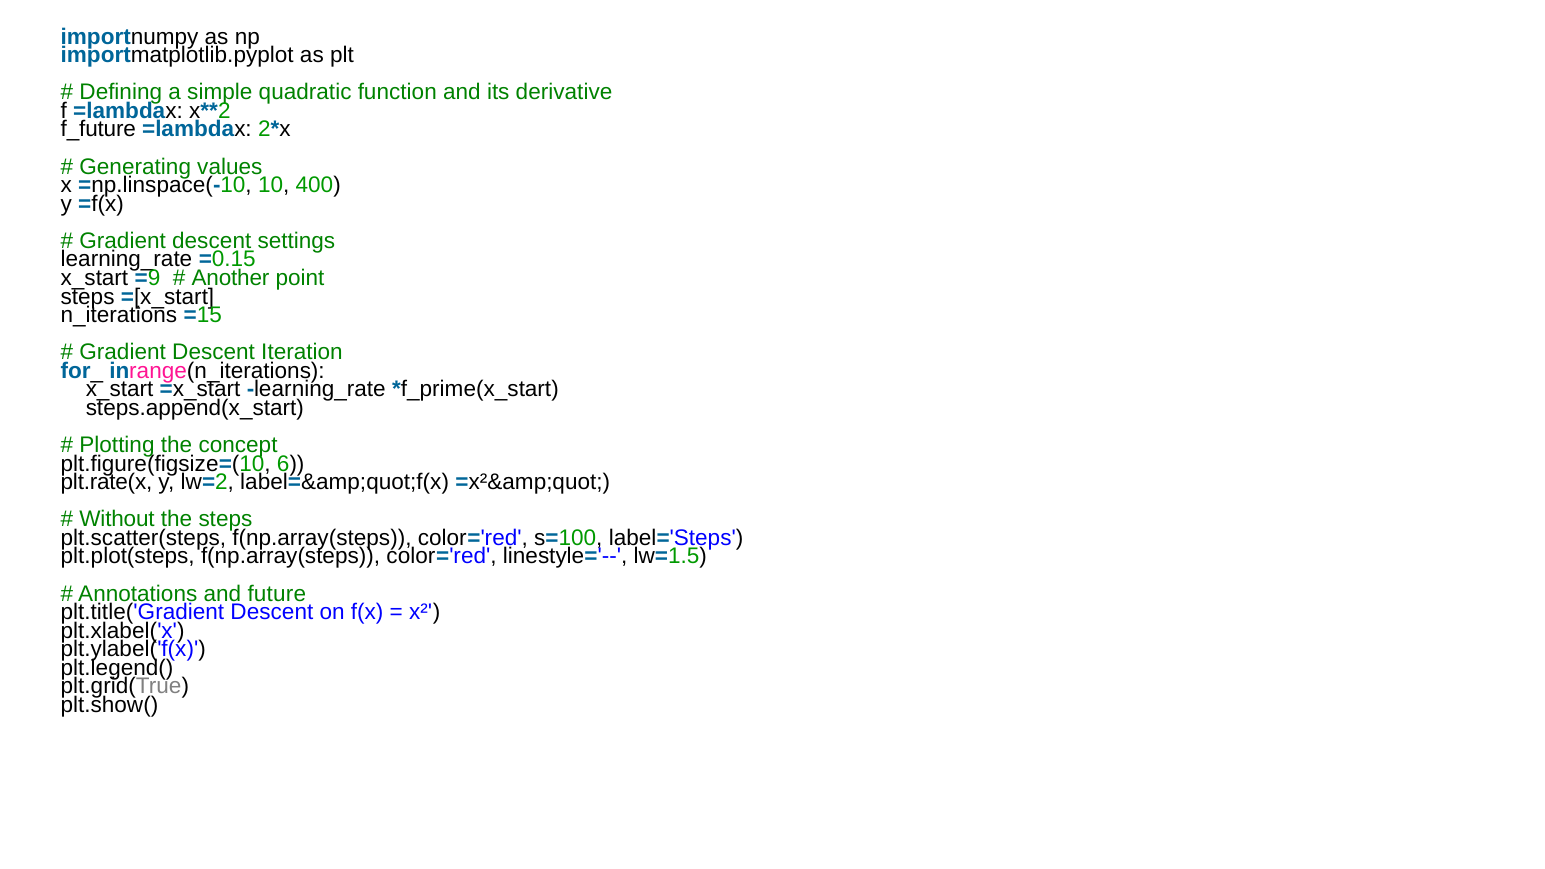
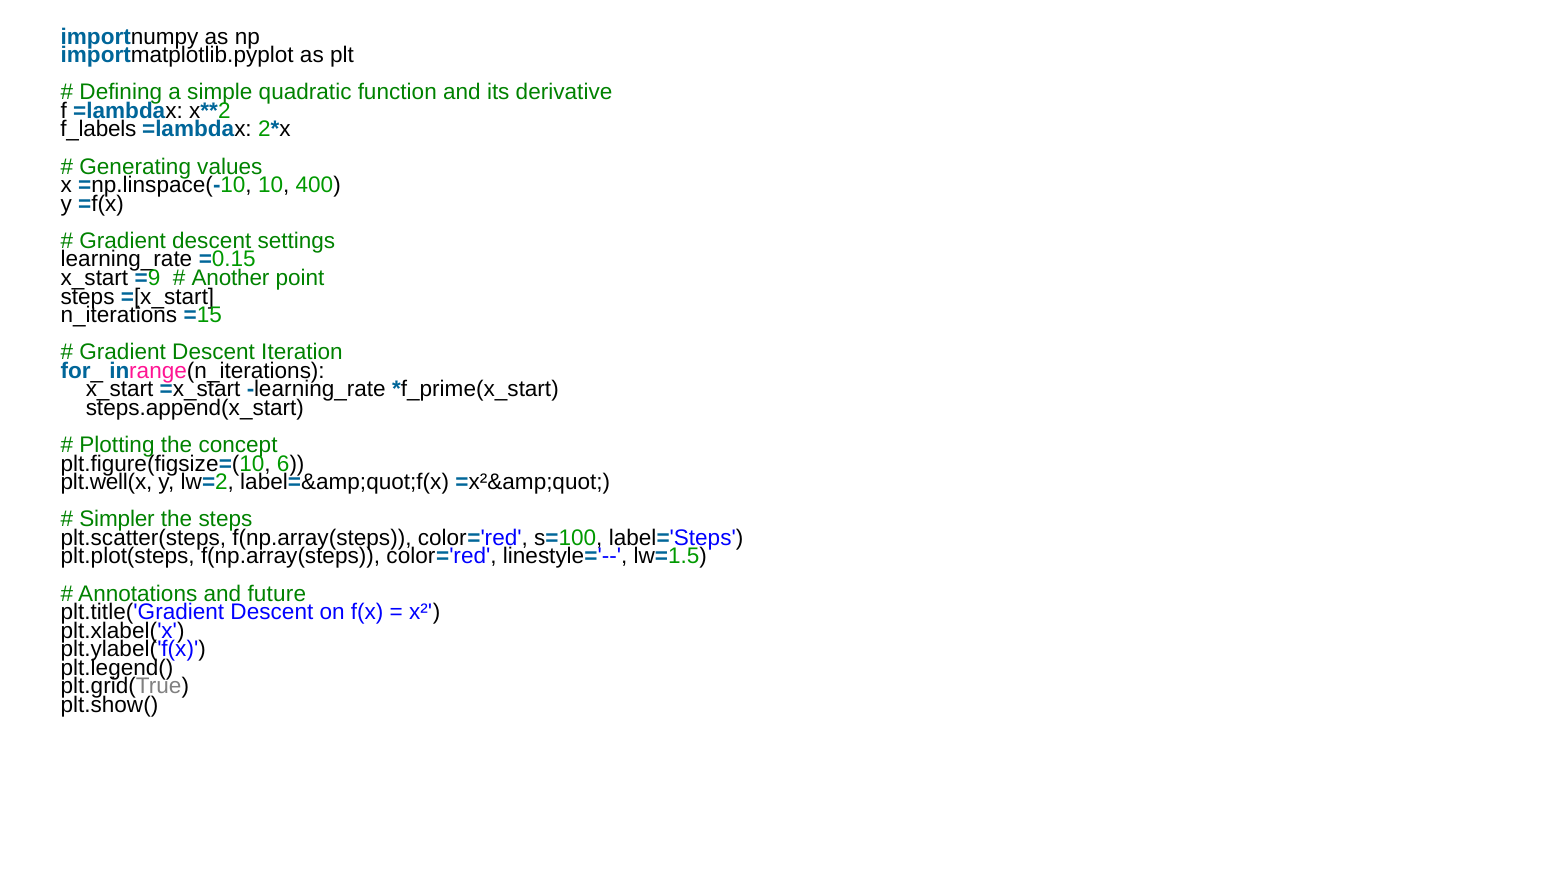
f_future: f_future -> f_labels
plt.rate(x: plt.rate(x -> plt.well(x
Without: Without -> Simpler
